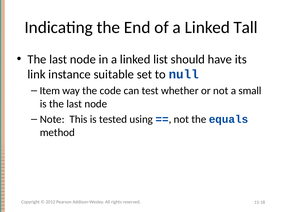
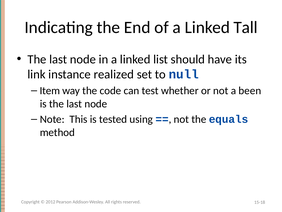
suitable: suitable -> realized
small: small -> been
